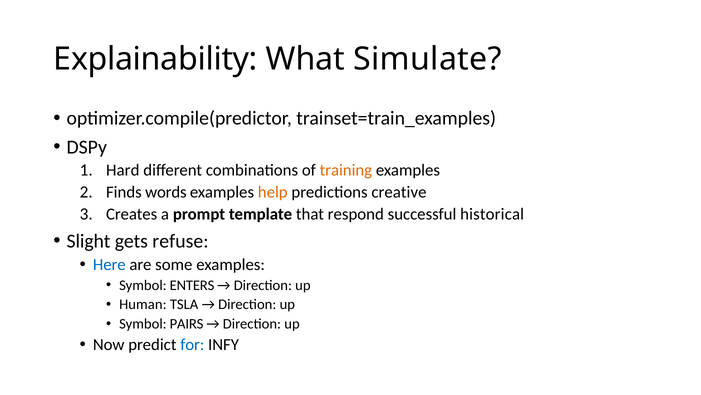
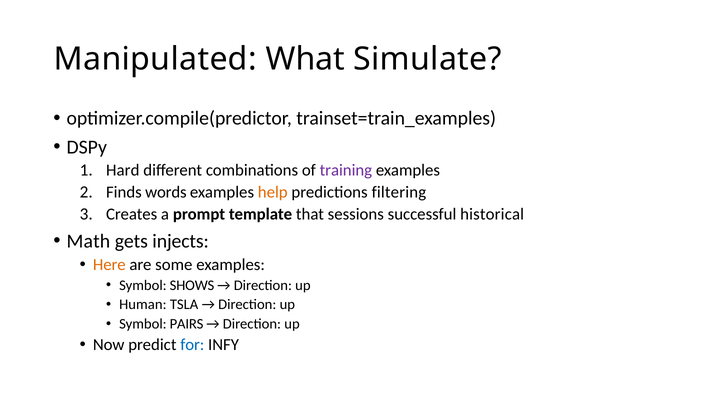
Explainability: Explainability -> Manipulated
training colour: orange -> purple
creative: creative -> filtering
respond: respond -> sessions
Slight: Slight -> Math
refuse: refuse -> injects
Here colour: blue -> orange
ENTERS: ENTERS -> SHOWS
